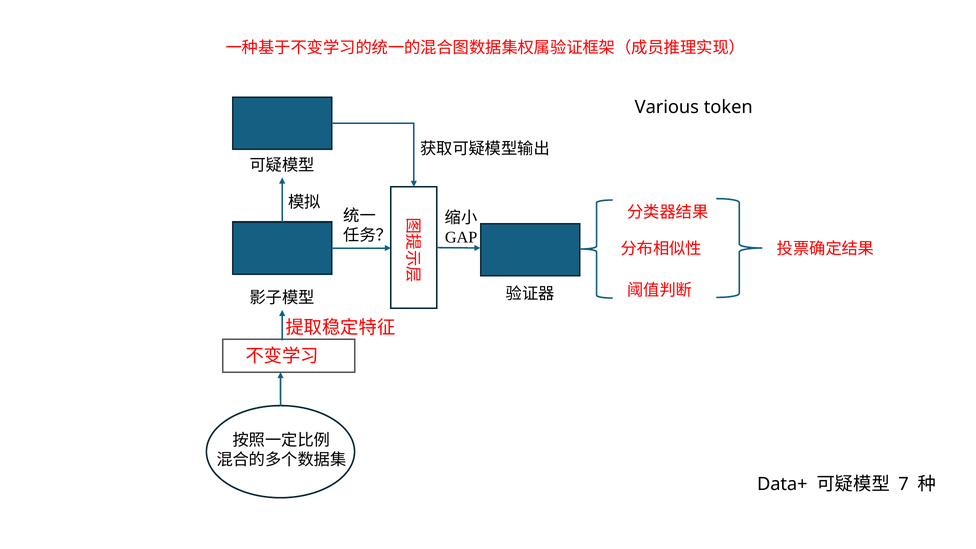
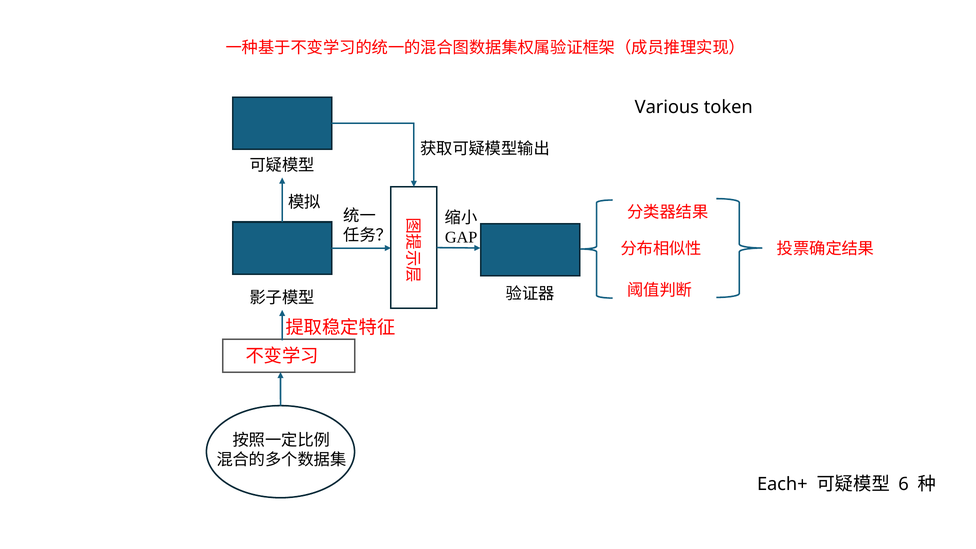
Data+: Data+ -> Each+
7: 7 -> 6
